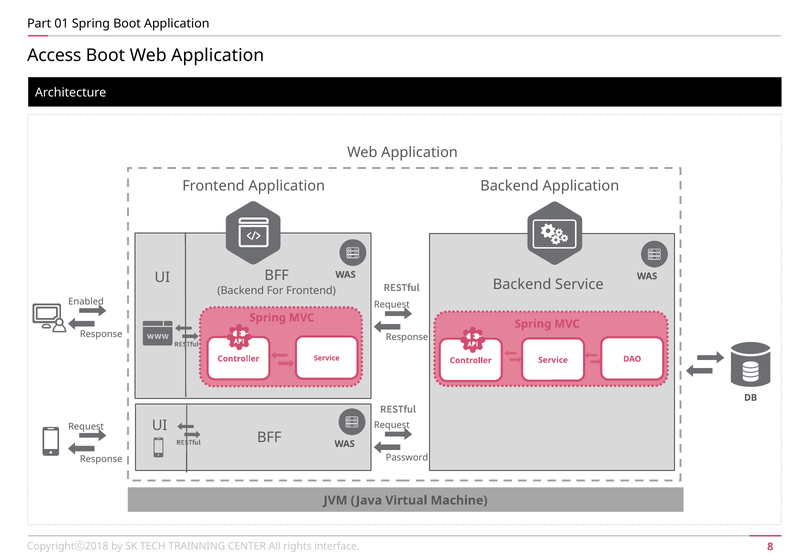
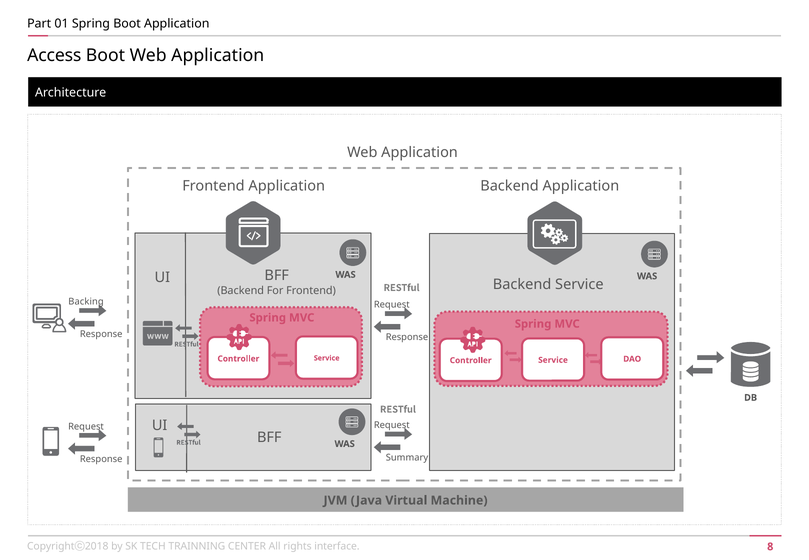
Enabled: Enabled -> Backing
Password: Password -> Summary
